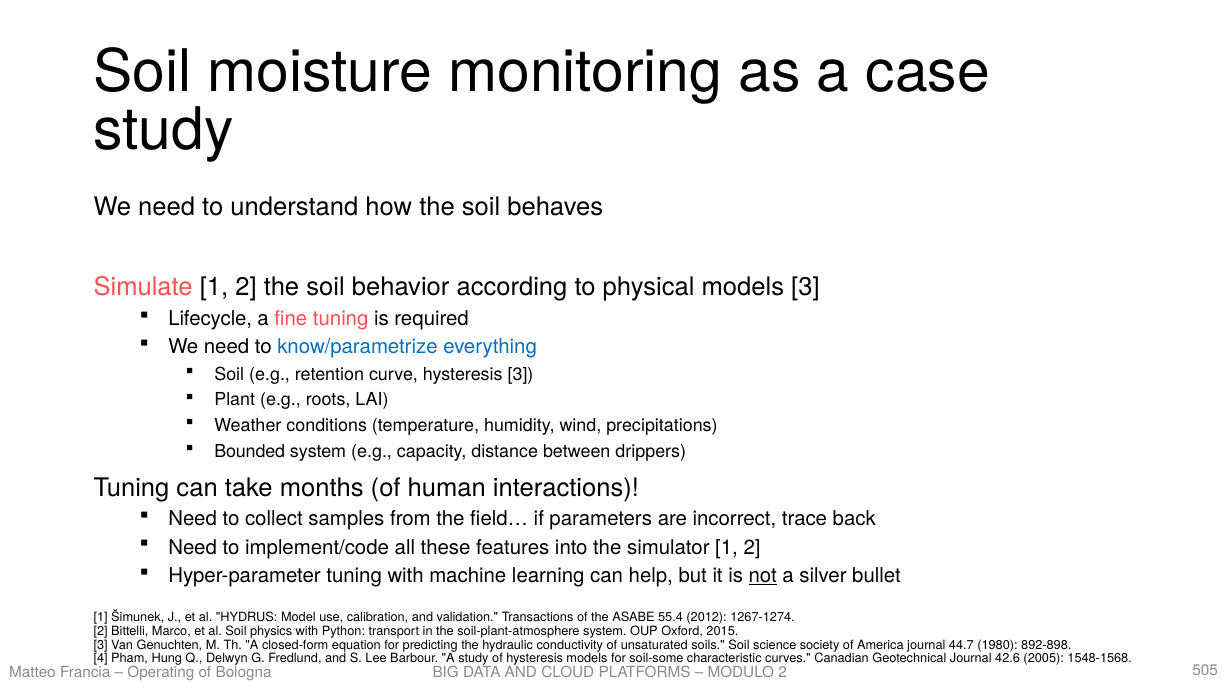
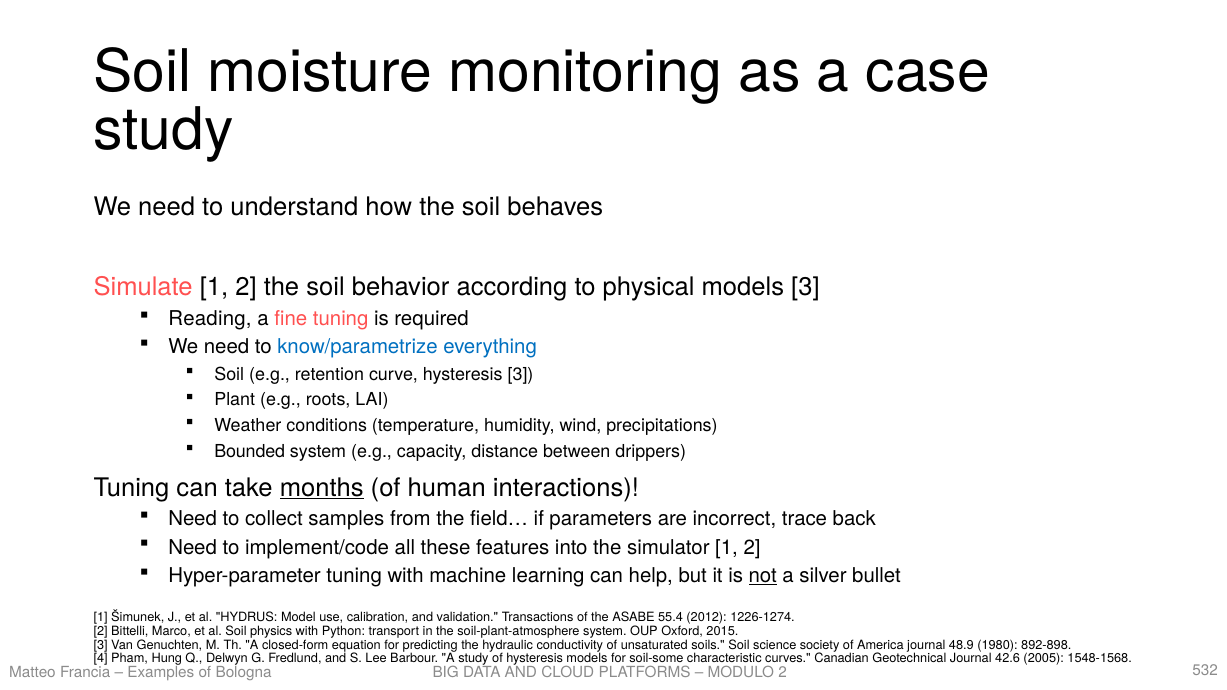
Lifecycle: Lifecycle -> Reading
months underline: none -> present
1267-1274: 1267-1274 -> 1226-1274
44.7: 44.7 -> 48.9
Operating: Operating -> Examples
505: 505 -> 532
